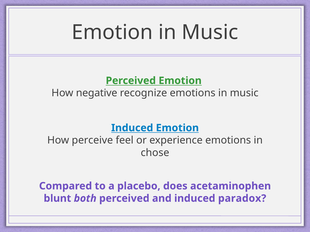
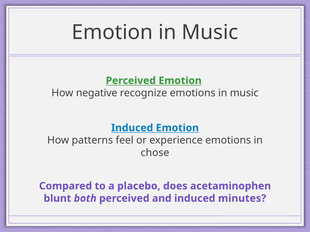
perceive: perceive -> patterns
paradox: paradox -> minutes
